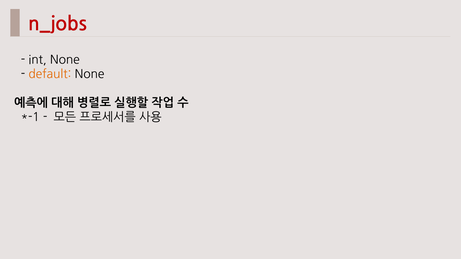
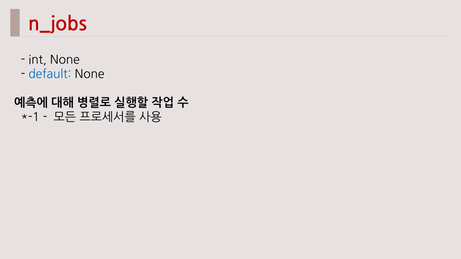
default colour: orange -> blue
